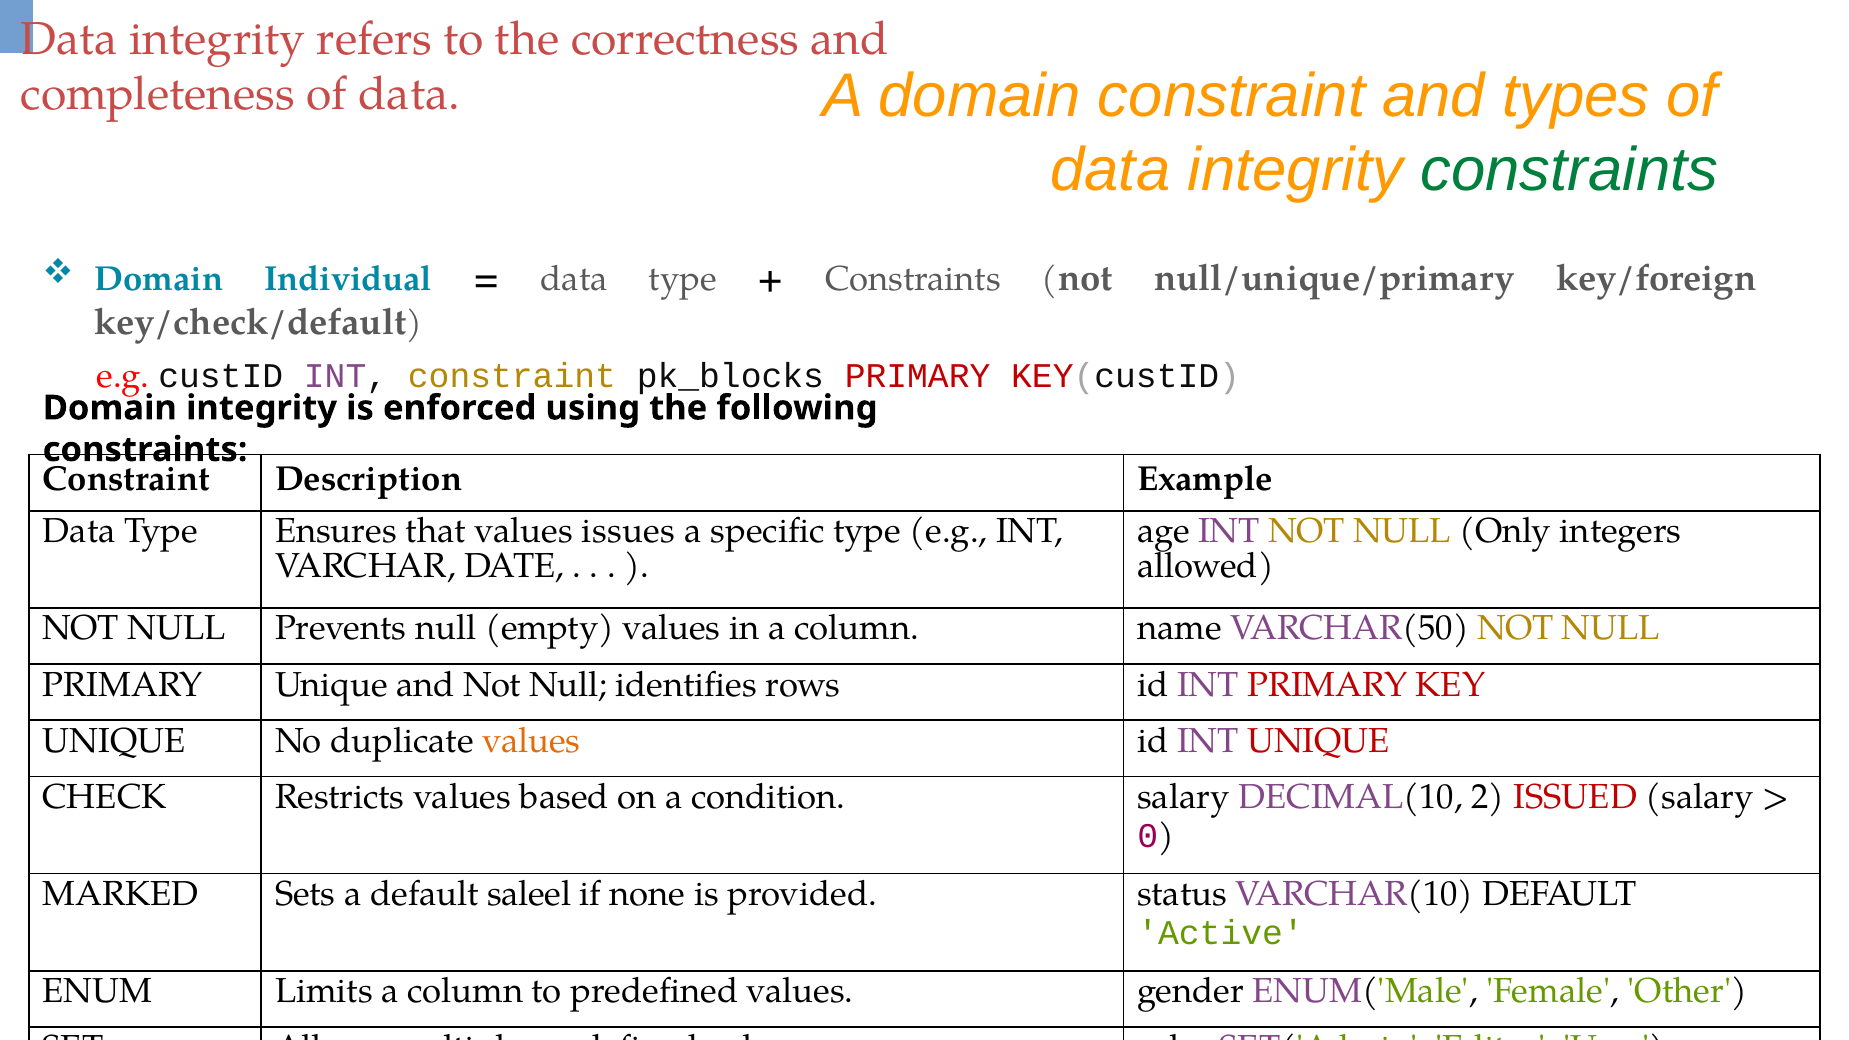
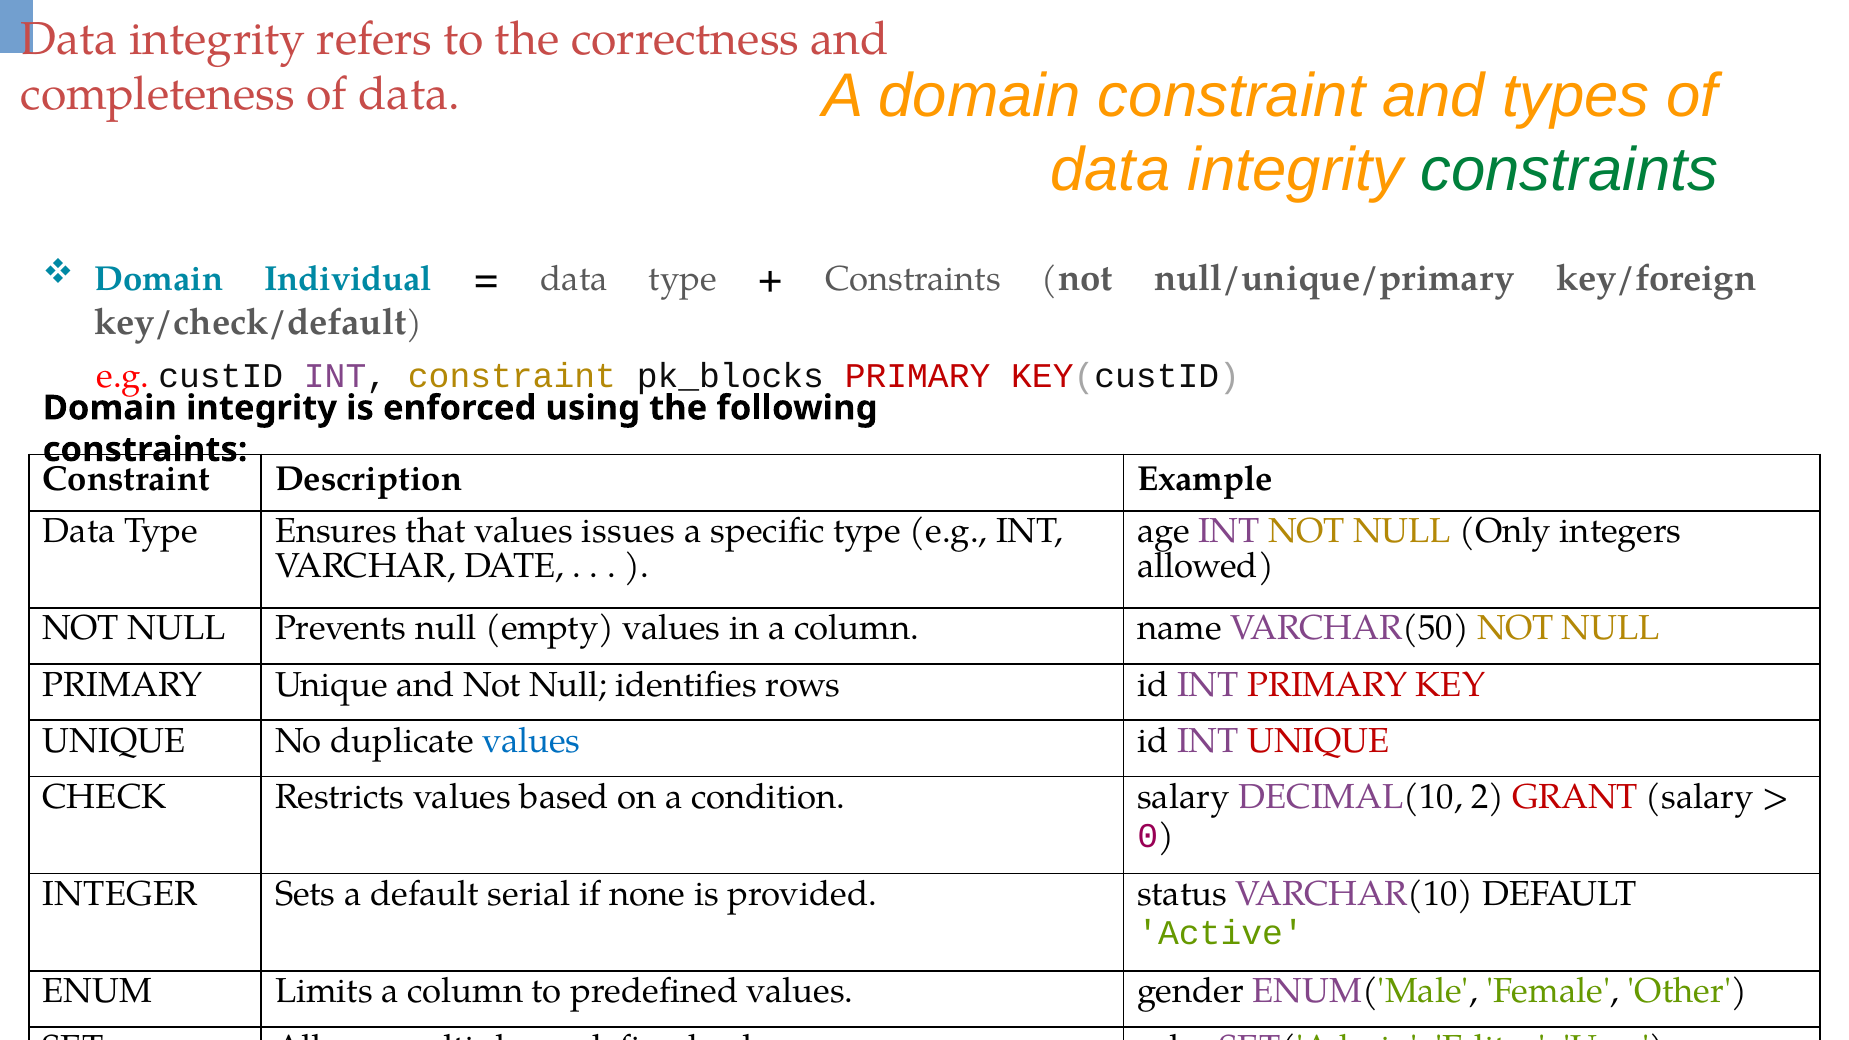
values at (532, 741) colour: orange -> blue
ISSUED: ISSUED -> GRANT
MARKED: MARKED -> INTEGER
saleel: saleel -> serial
